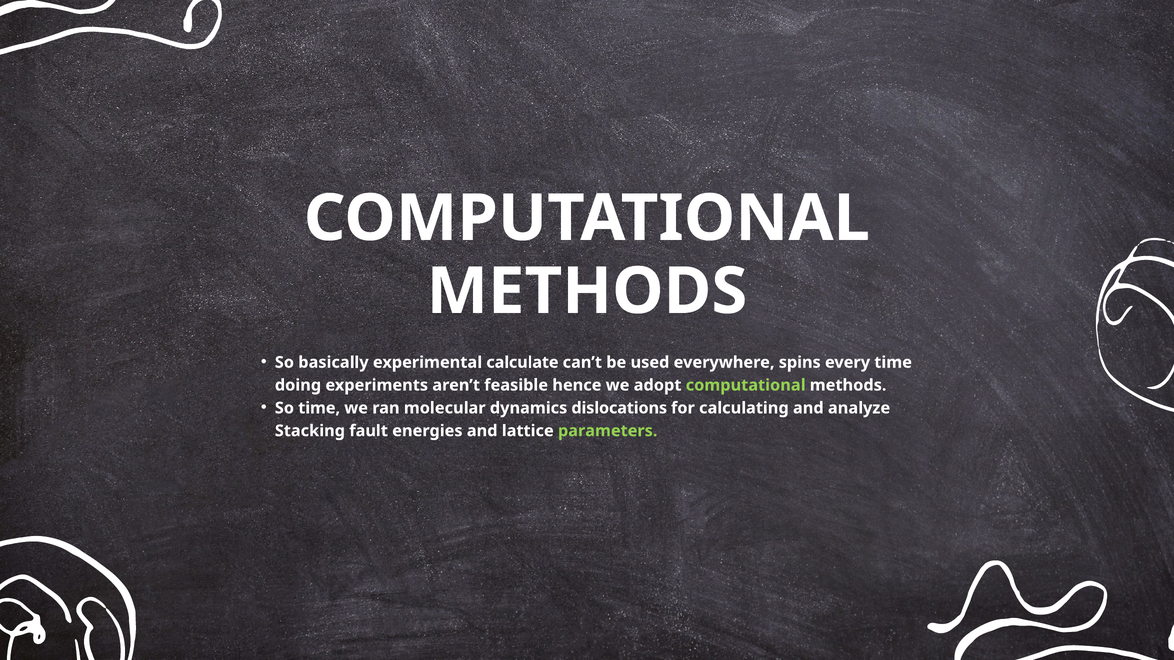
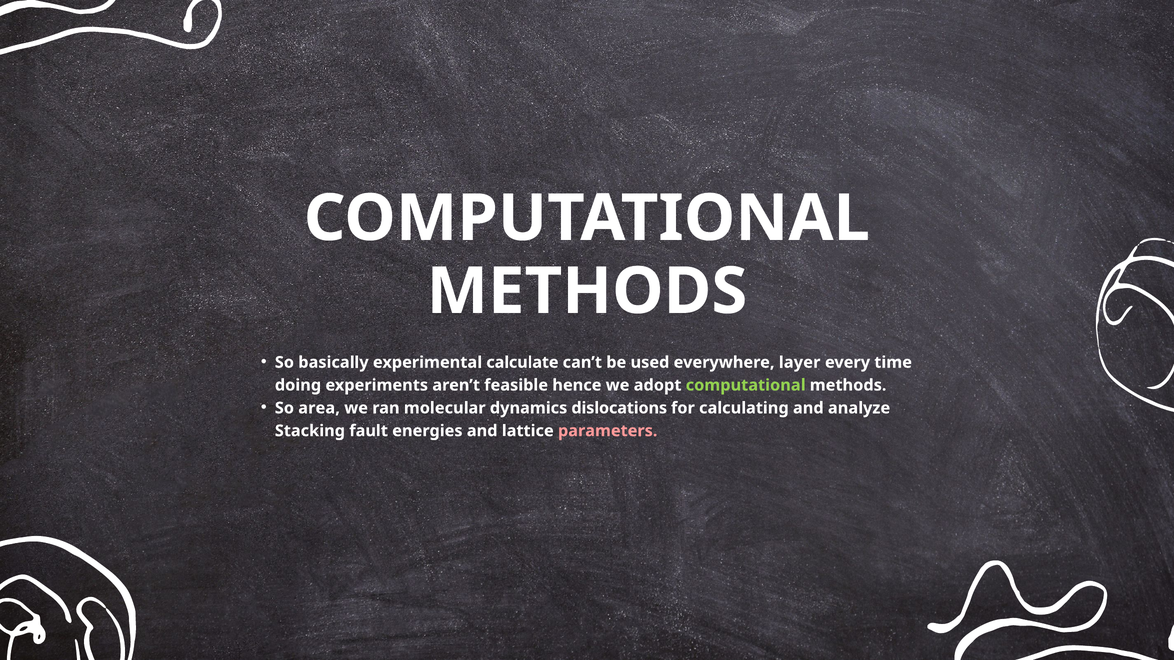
spins: spins -> layer
So time: time -> area
parameters colour: light green -> pink
